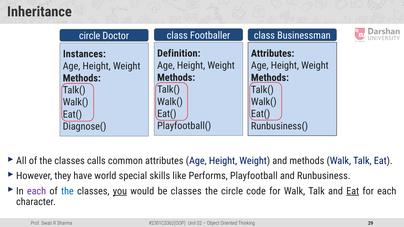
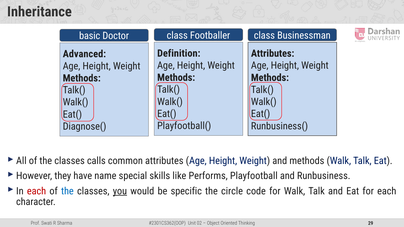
circle at (90, 36): circle -> basic
Instances: Instances -> Advanced
world: world -> name
each at (36, 191) colour: purple -> red
be classes: classes -> specific
Eat at (353, 191) underline: present -> none
